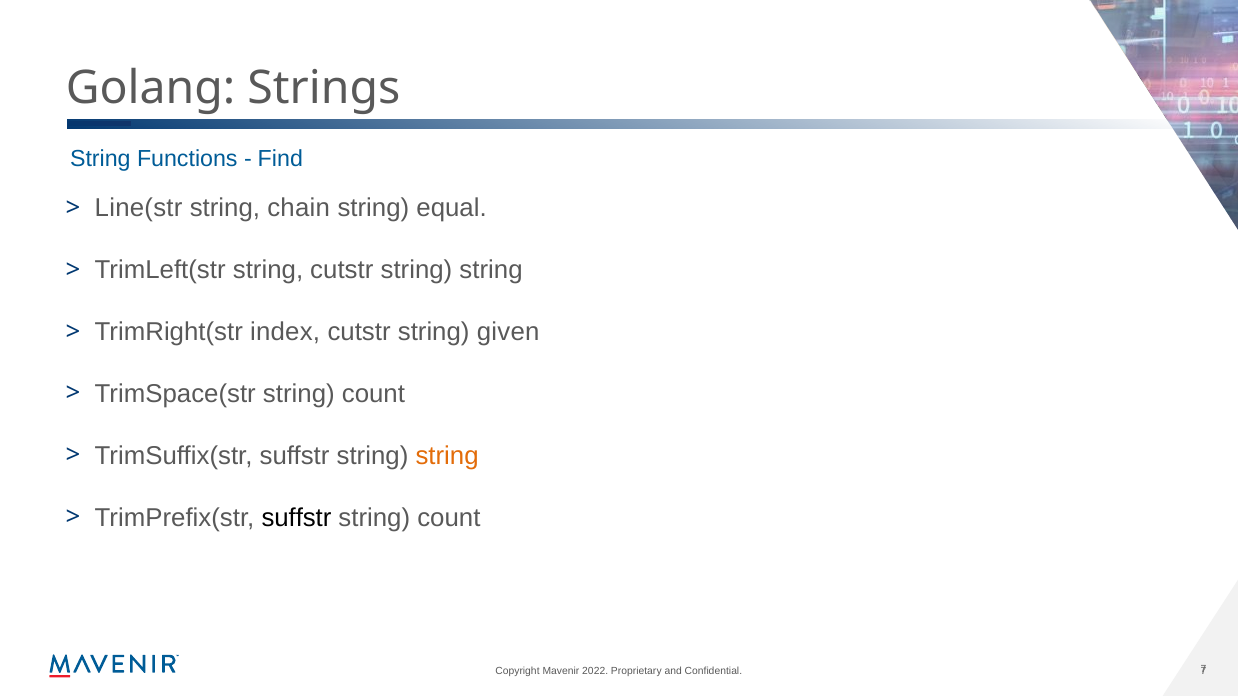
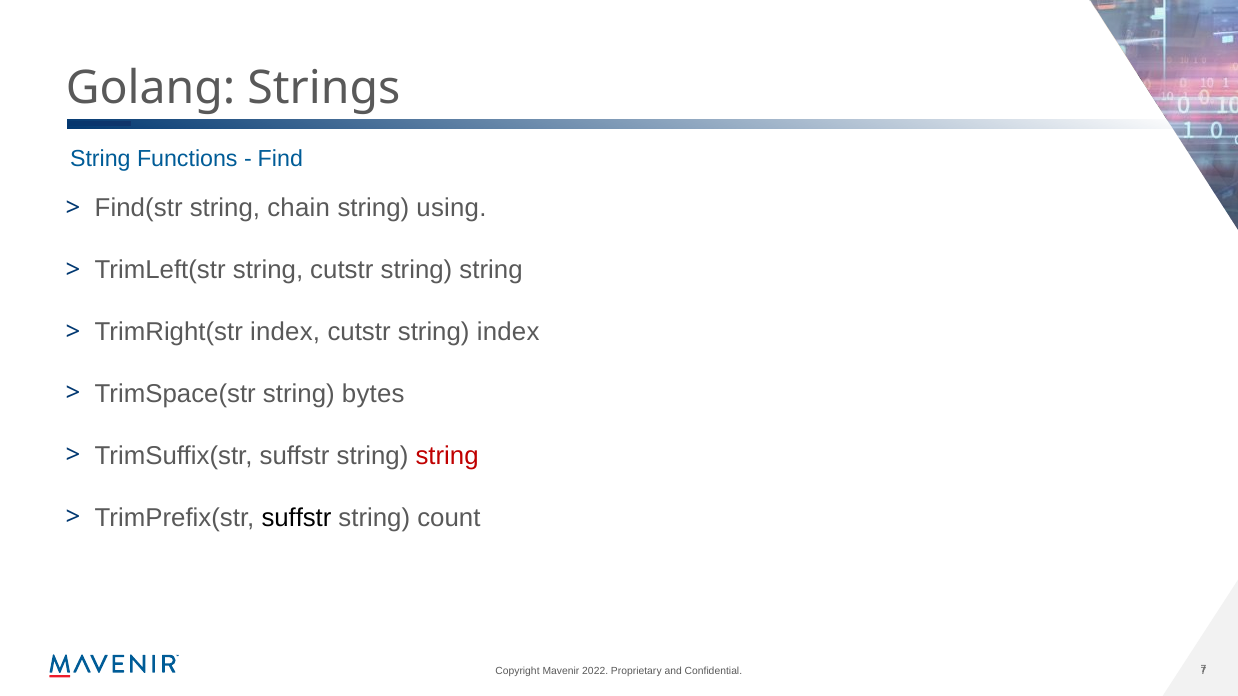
Line(str: Line(str -> Find(str
equal: equal -> using
string given: given -> index
TrimSpace(str string count: count -> bytes
string at (447, 456) colour: orange -> red
